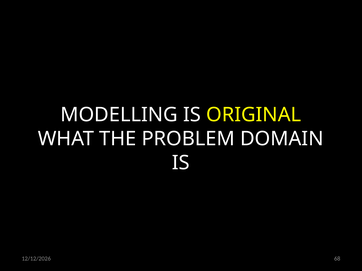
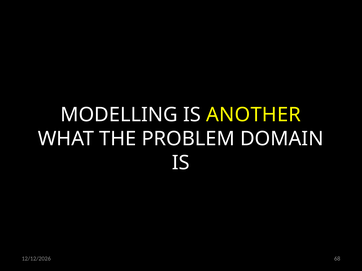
ORIGINAL: ORIGINAL -> ANOTHER
